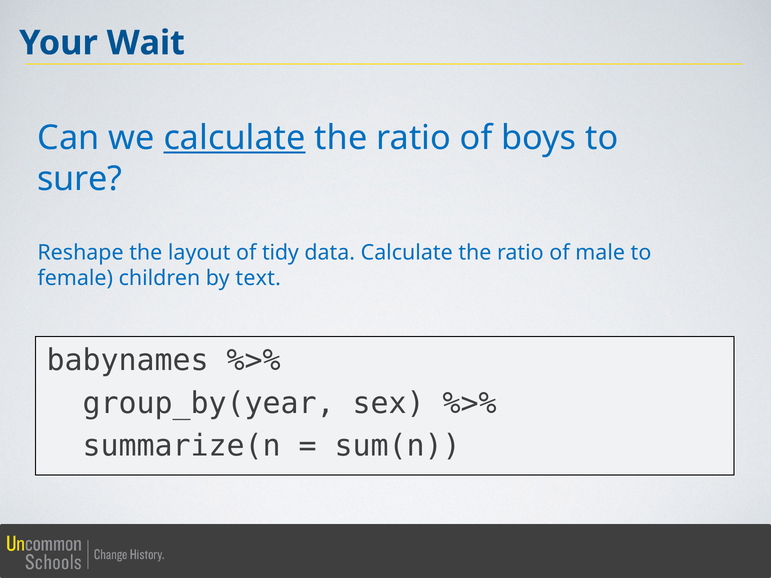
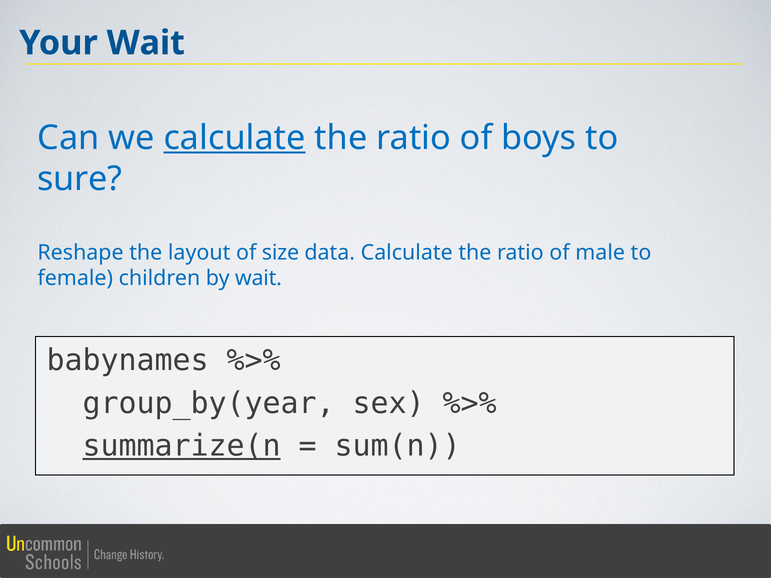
tidy: tidy -> size
by text: text -> wait
summarize(n underline: none -> present
